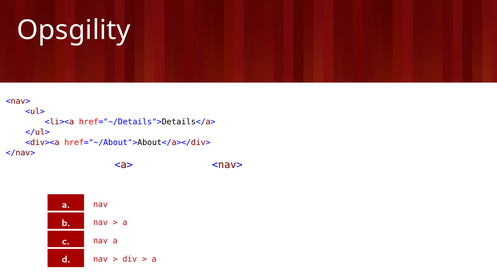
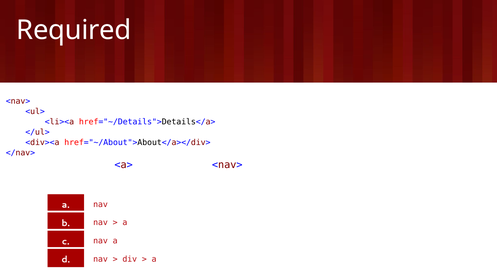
Opsgility: Opsgility -> Required
